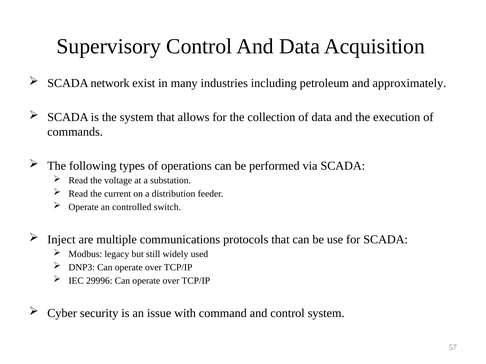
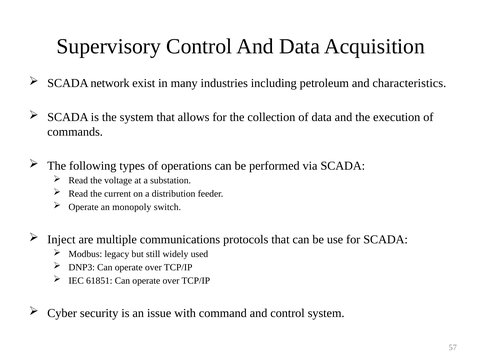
approximately: approximately -> characteristics
controlled: controlled -> monopoly
29996: 29996 -> 61851
